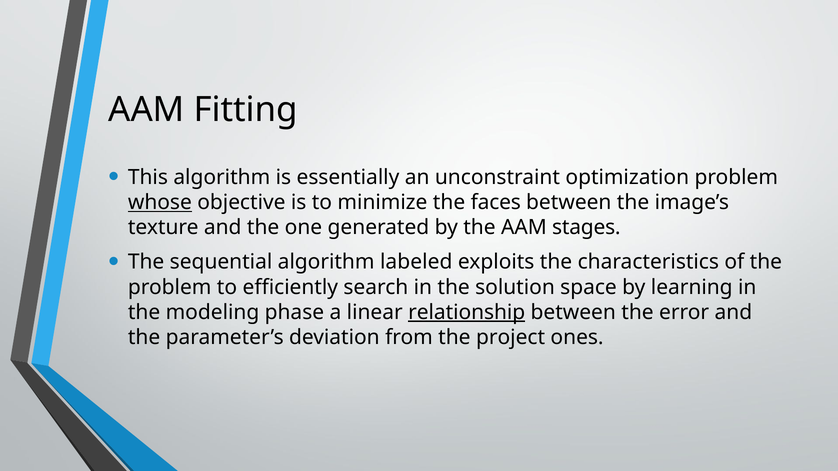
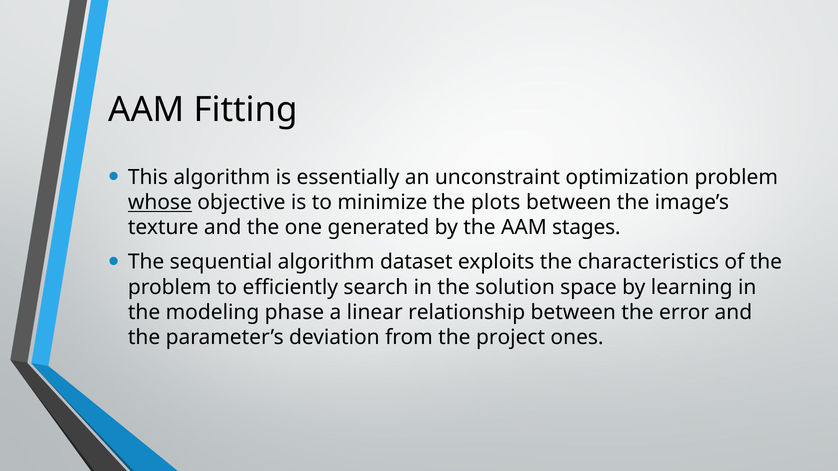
faces: faces -> plots
labeled: labeled -> dataset
relationship underline: present -> none
